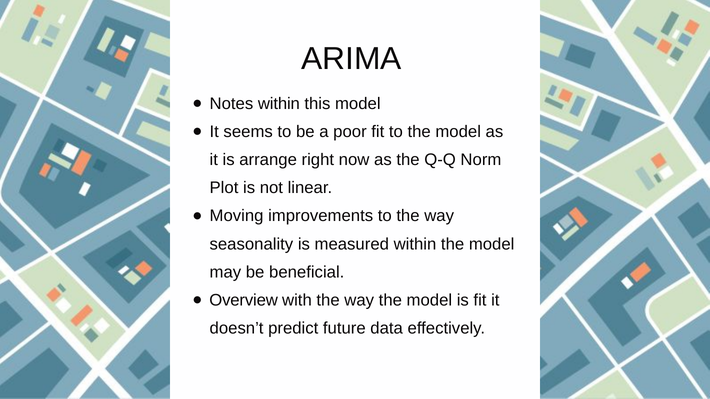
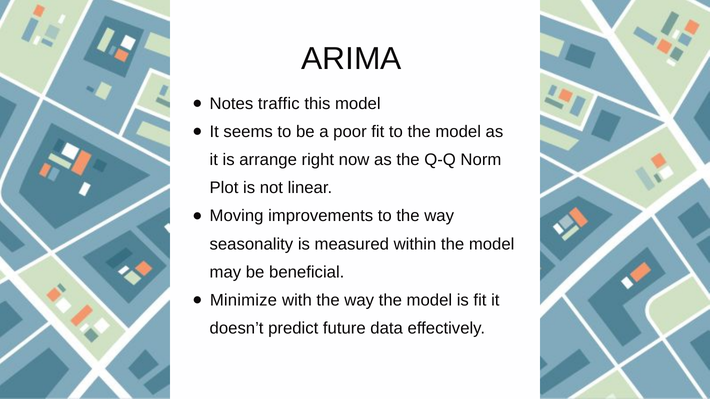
Notes within: within -> traffic
Overview: Overview -> Minimize
